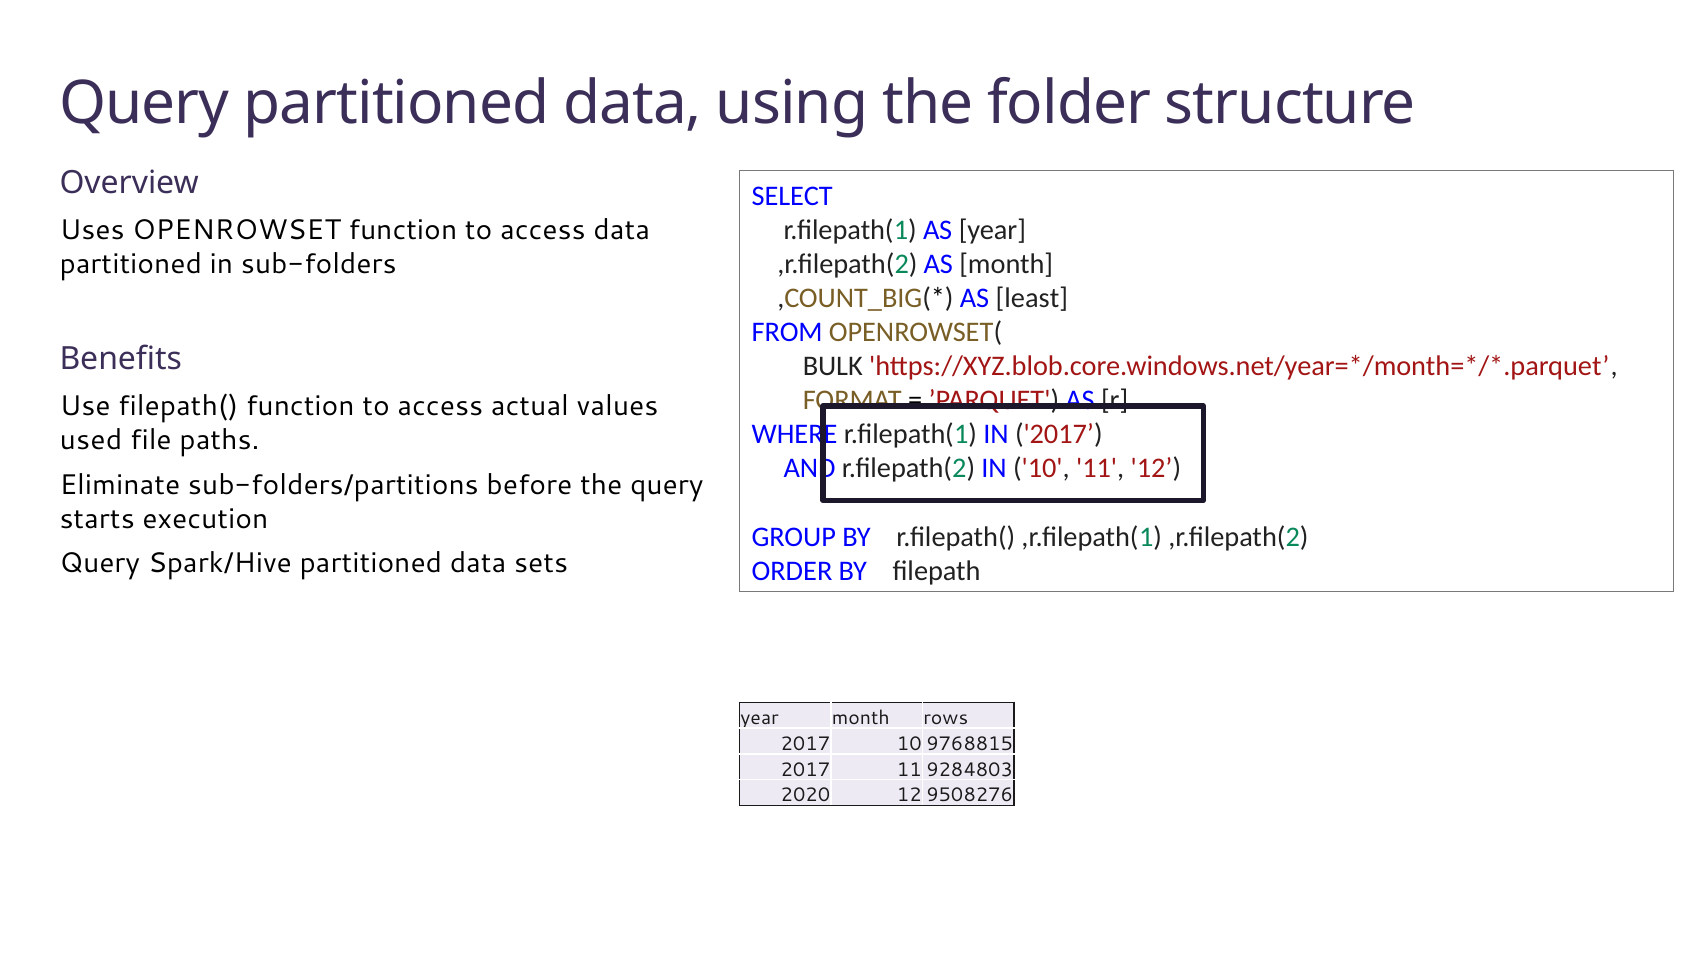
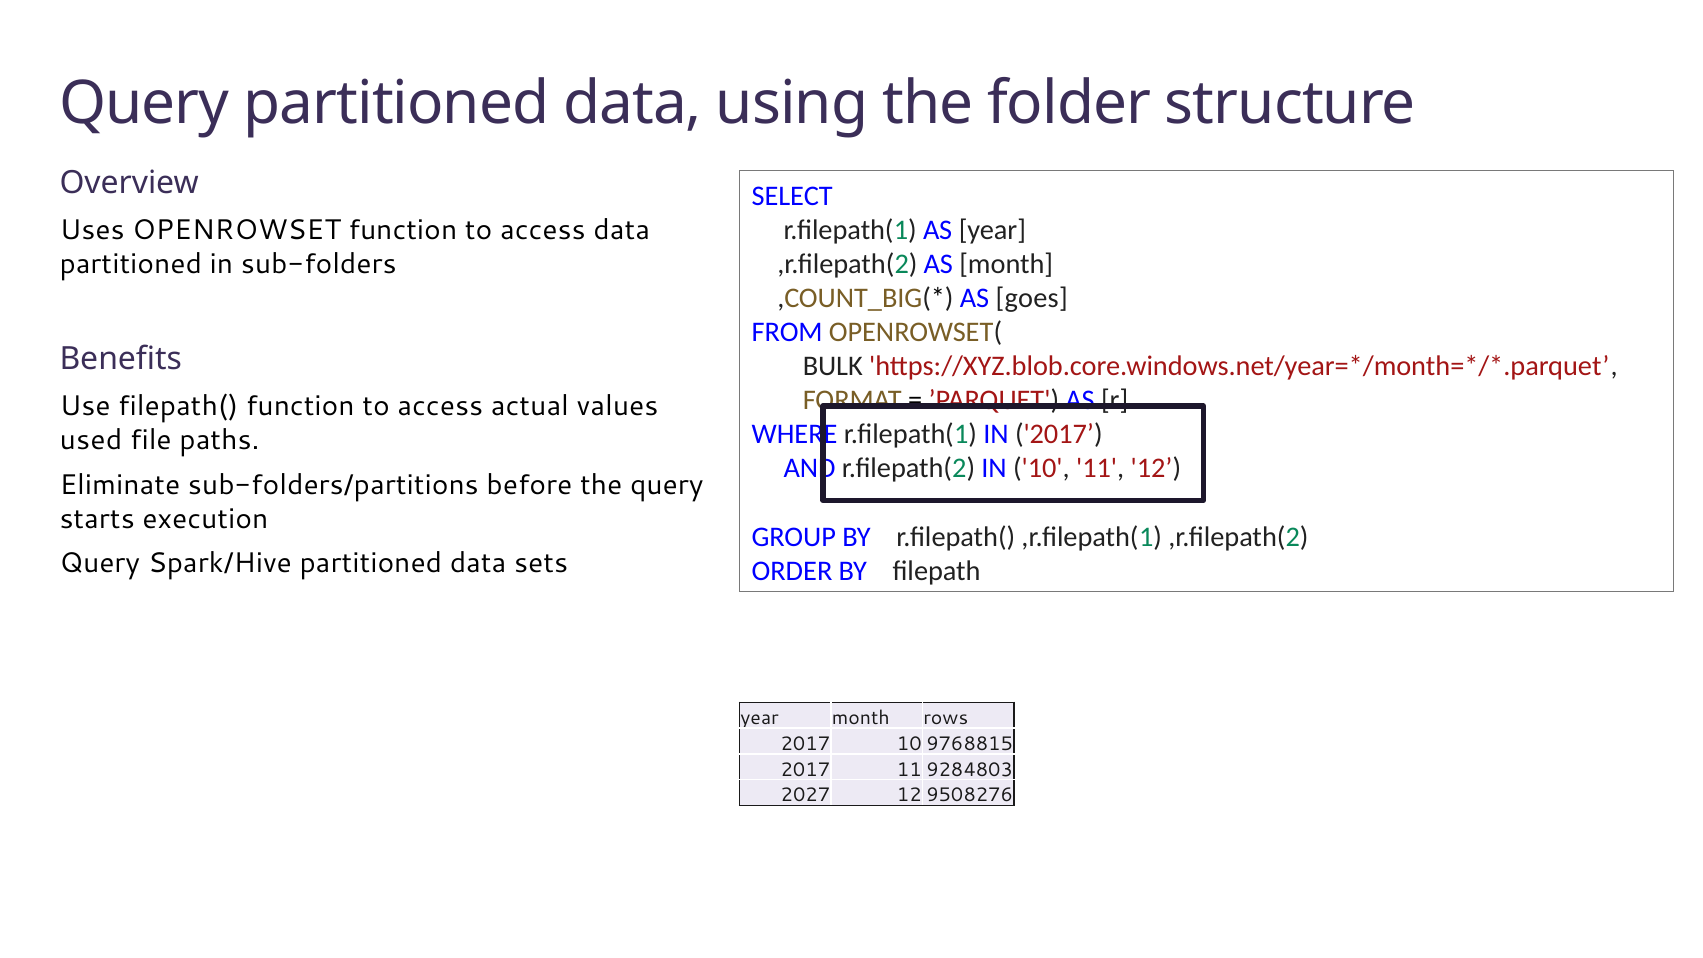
least: least -> goes
2020: 2020 -> 2027
